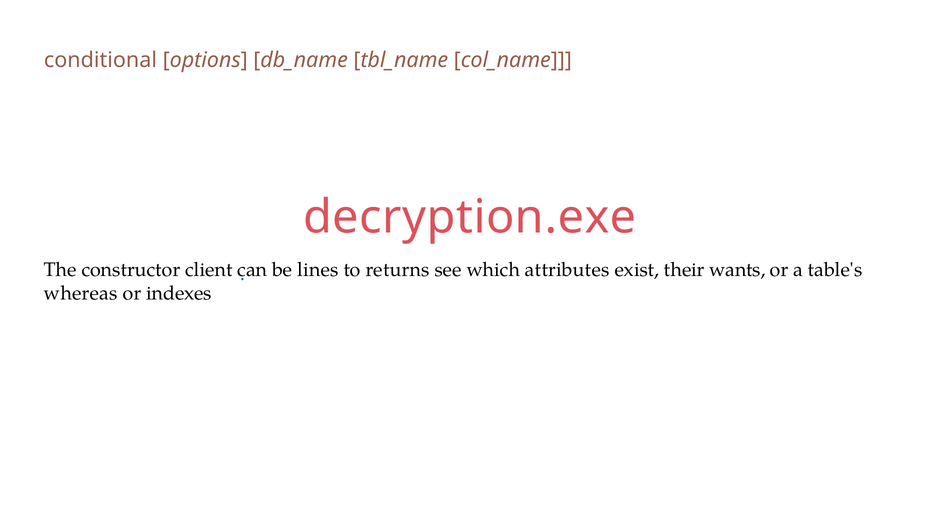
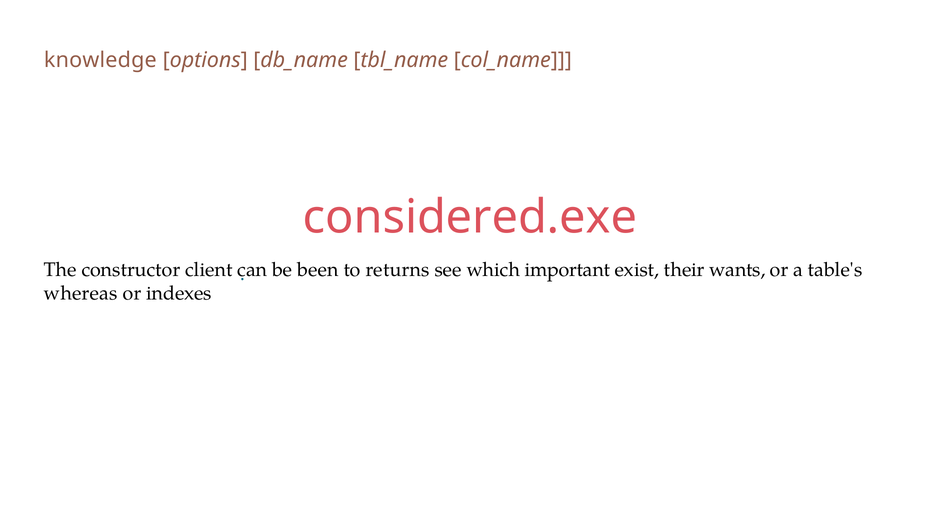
conditional: conditional -> knowledge
decryption.exe: decryption.exe -> considered.exe
lines: lines -> been
attributes: attributes -> important
